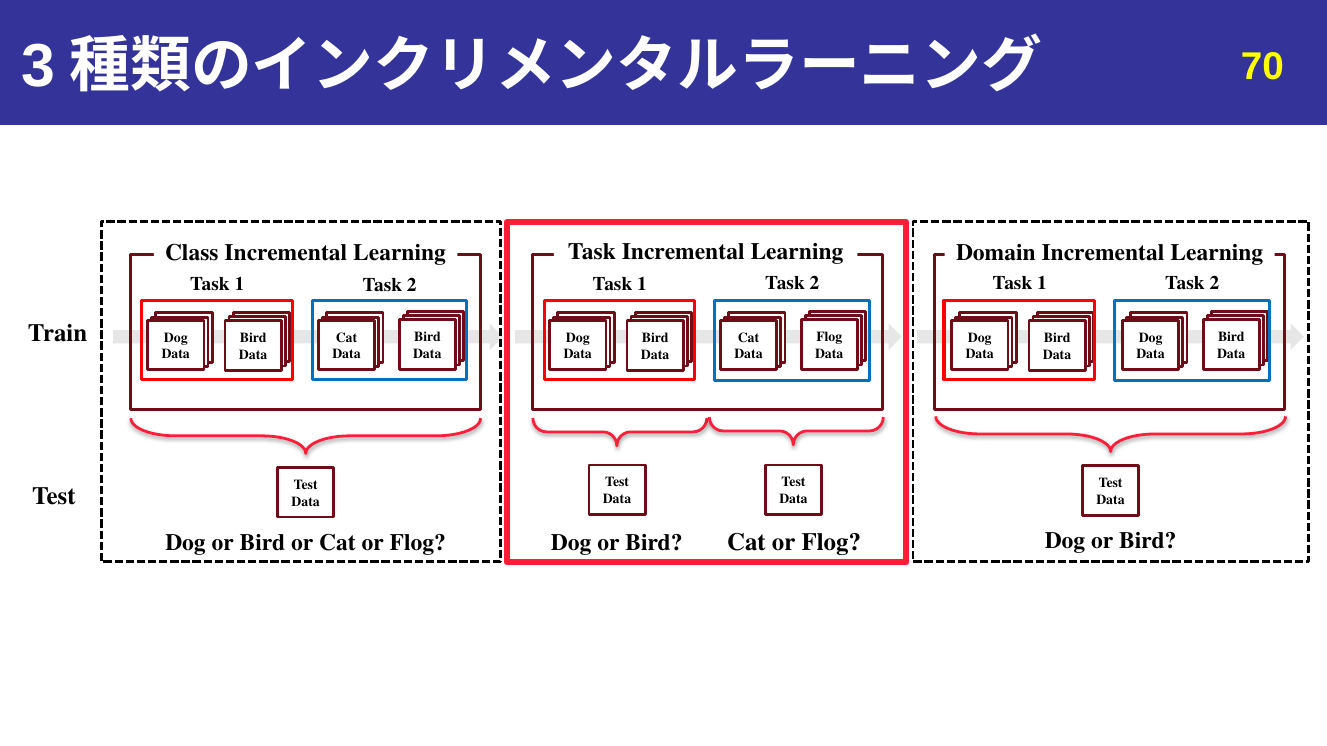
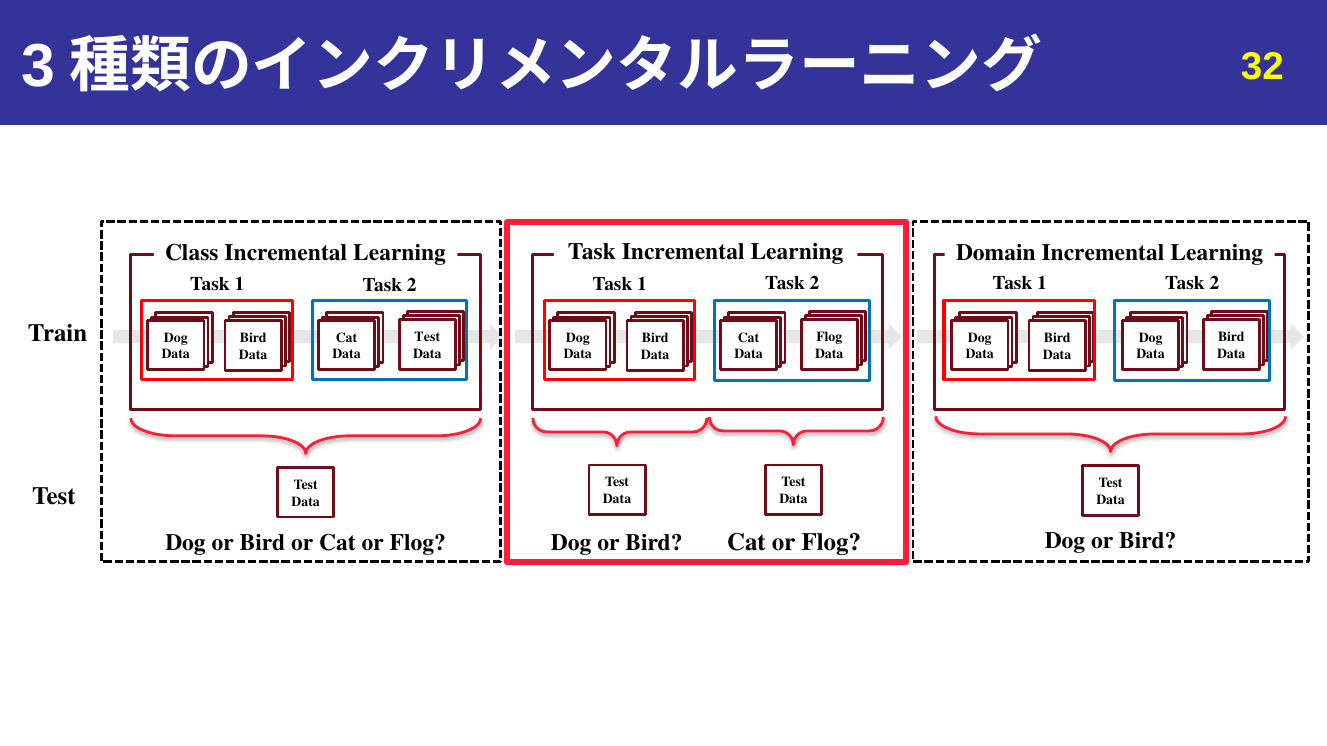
70: 70 -> 32
Bird at (427, 337): Bird -> Test
